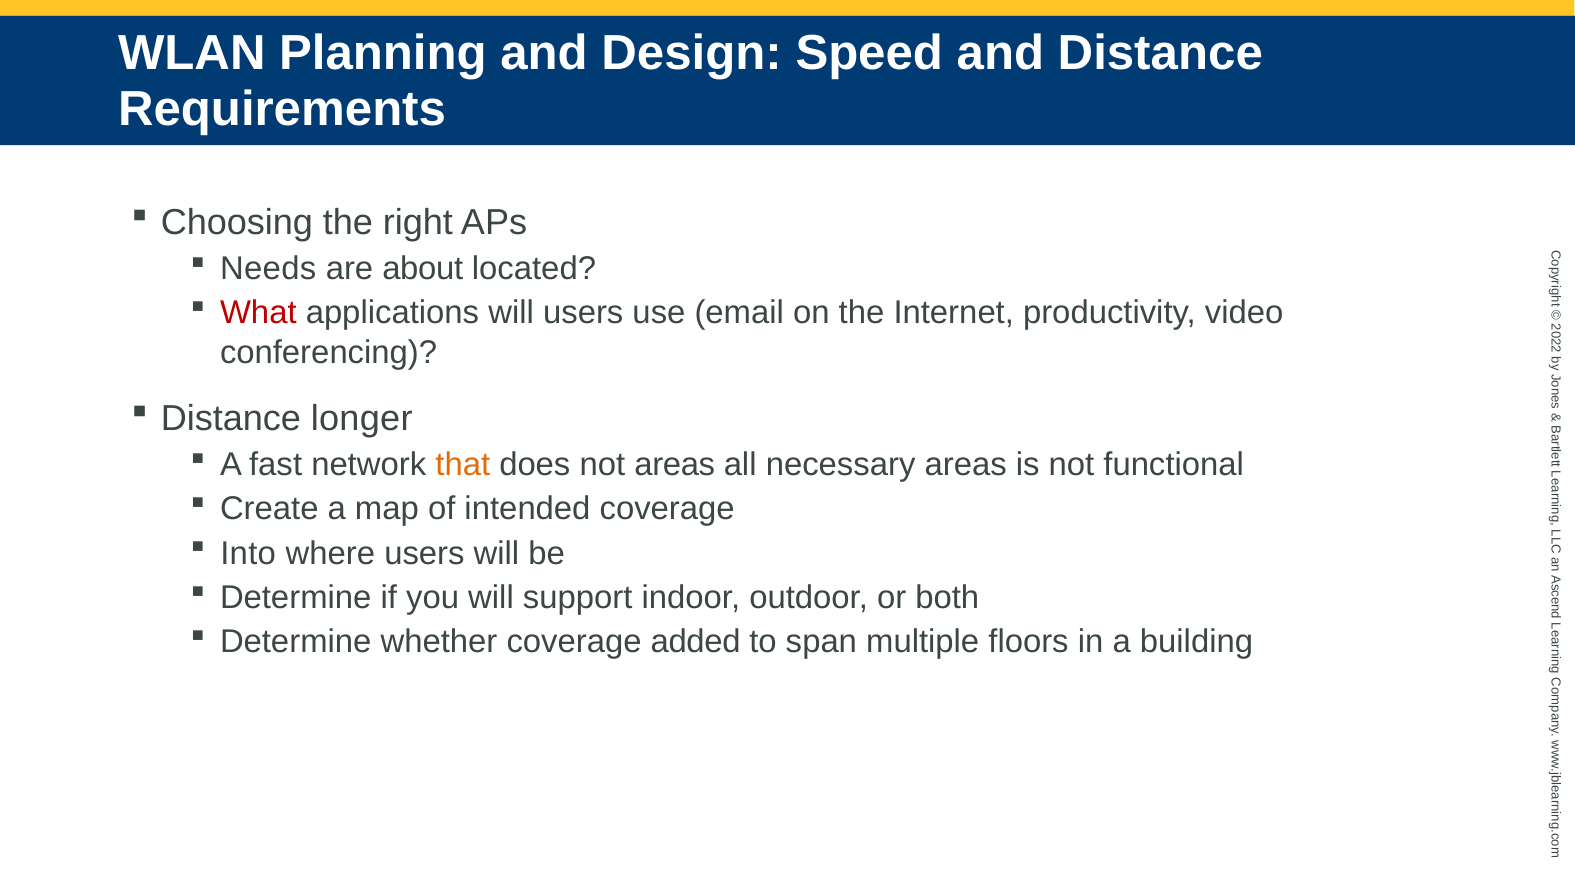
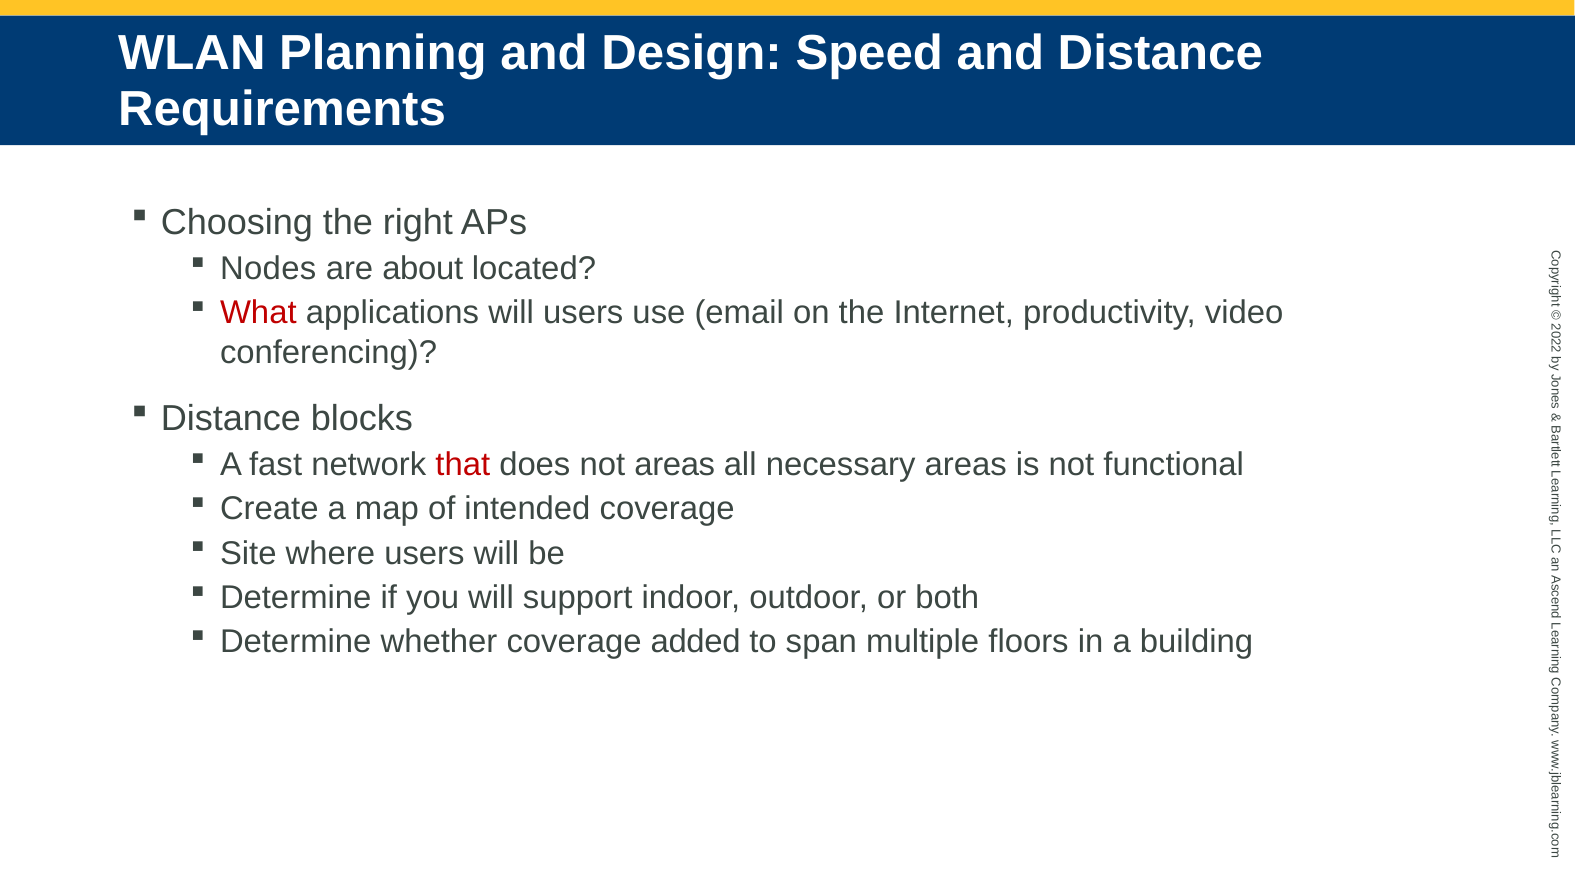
Needs: Needs -> Nodes
longer: longer -> blocks
that colour: orange -> red
Into: Into -> Site
